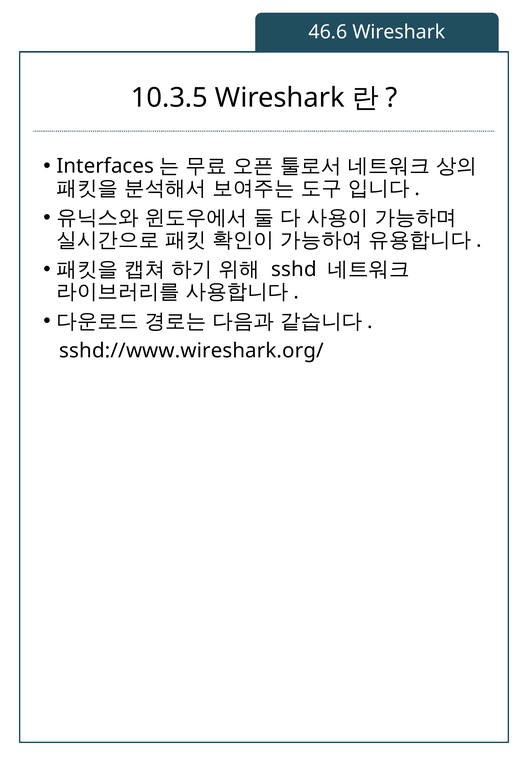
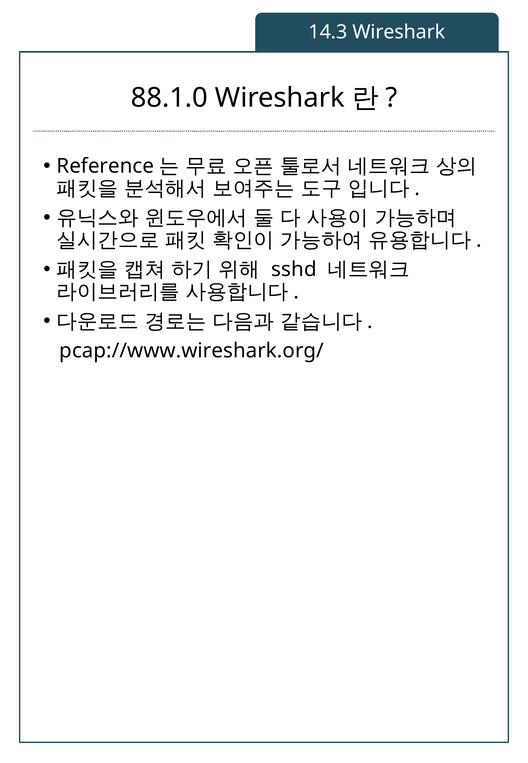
46.6: 46.6 -> 14.3
10.3.5: 10.3.5 -> 88.1.0
Interfaces: Interfaces -> Reference
sshd://www.wireshark.org/: sshd://www.wireshark.org/ -> pcap://www.wireshark.org/
